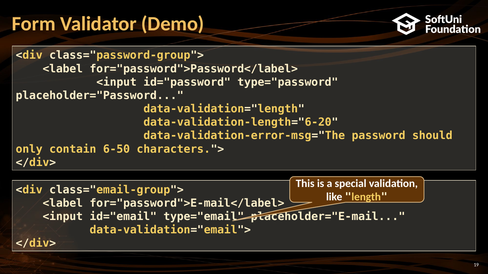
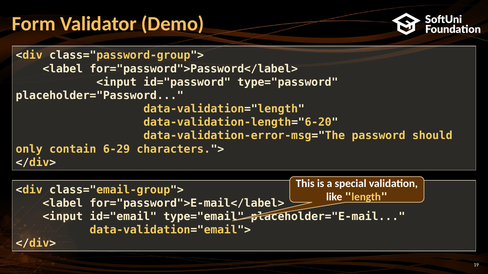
6-50: 6-50 -> 6-29
